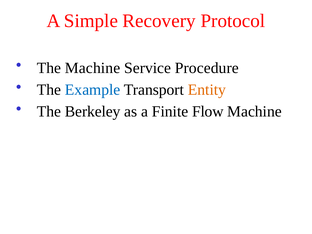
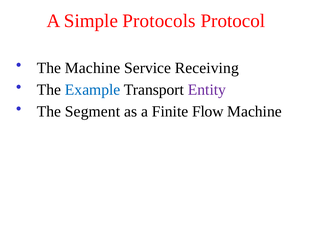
Recovery: Recovery -> Protocols
Procedure: Procedure -> Receiving
Entity colour: orange -> purple
Berkeley: Berkeley -> Segment
